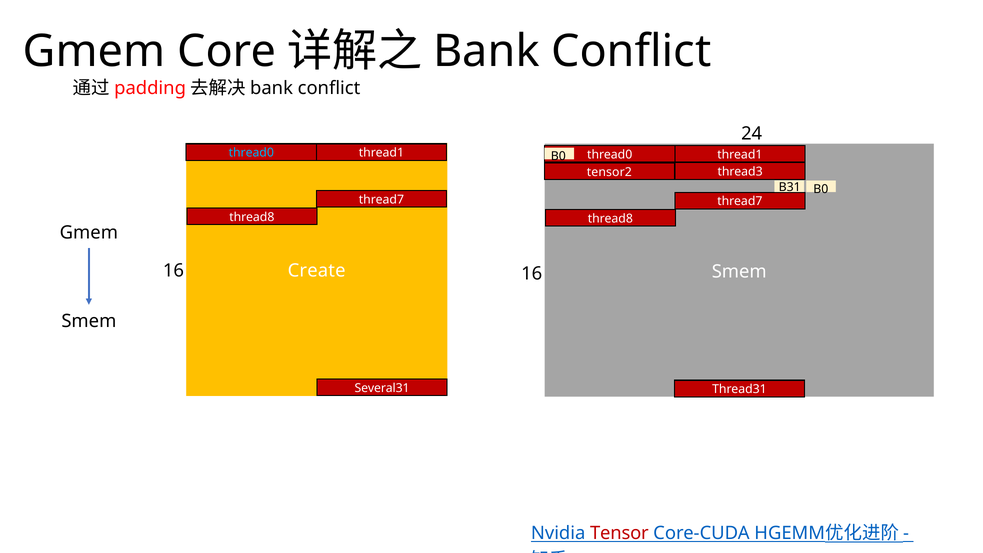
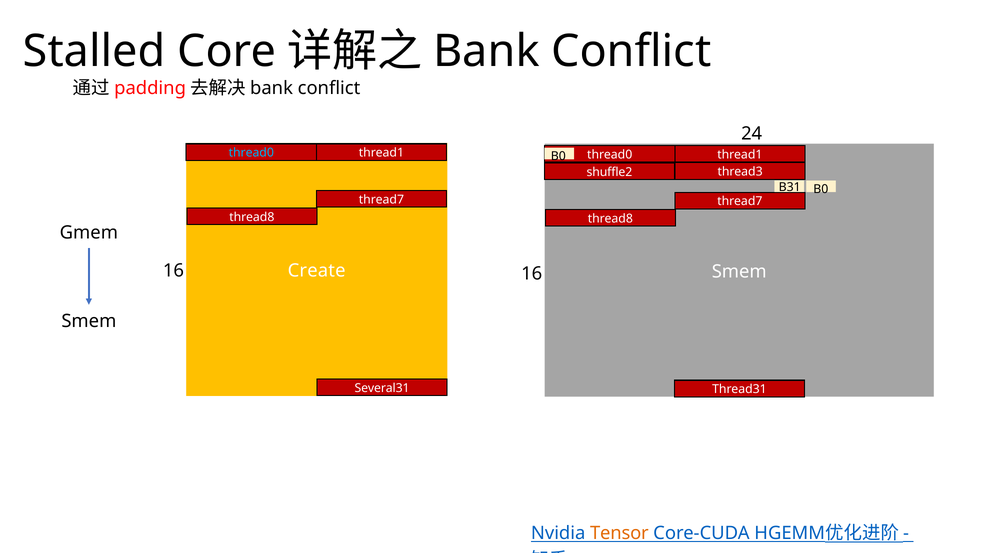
Gmem at (94, 52): Gmem -> Stalled
tensor2: tensor2 -> shuffle2
Tensor colour: red -> orange
